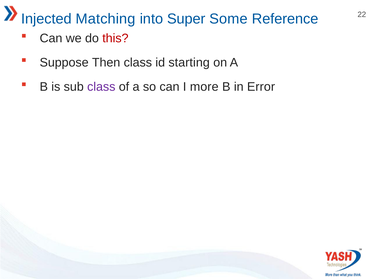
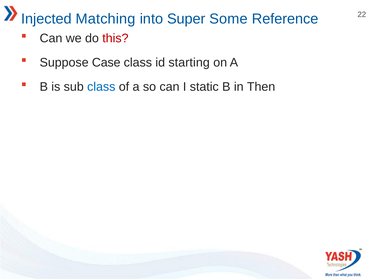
Then: Then -> Case
class at (101, 87) colour: purple -> blue
more: more -> static
Error: Error -> Then
